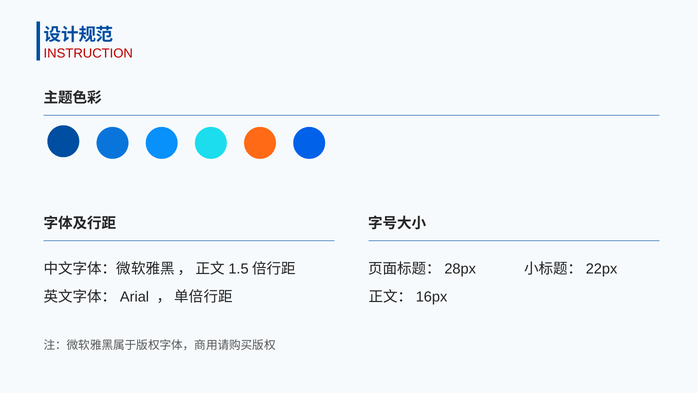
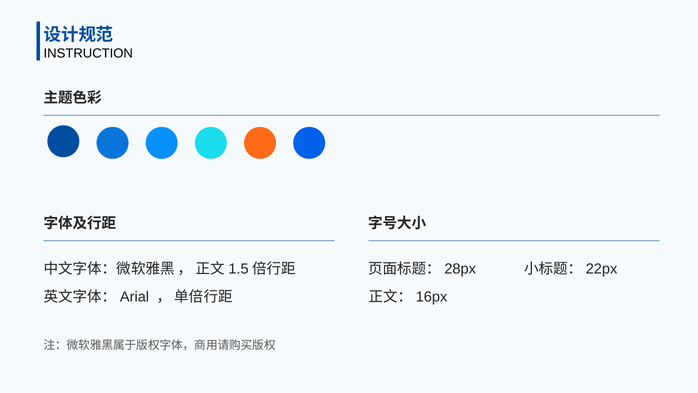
INSTRUCTION colour: red -> black
